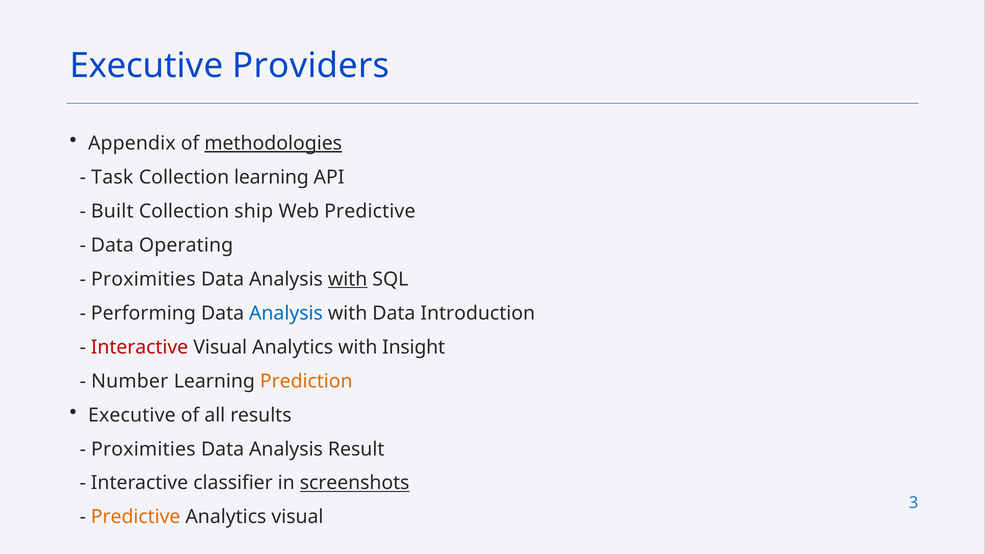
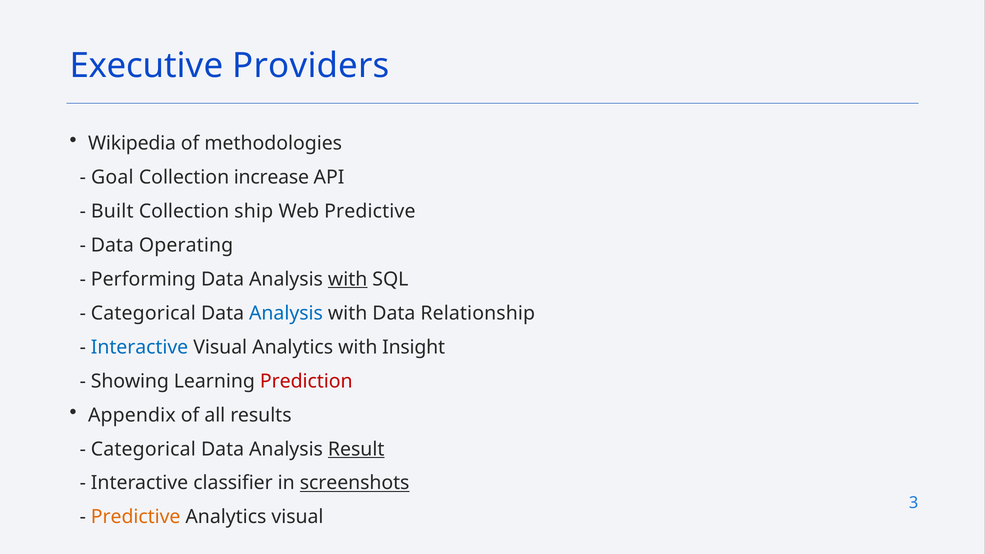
Appendix: Appendix -> Wikipedia
methodologies underline: present -> none
Task: Task -> Goal
Collection learning: learning -> increase
Proximities at (143, 279): Proximities -> Performing
Performing at (143, 313): Performing -> Categorical
Introduction: Introduction -> Relationship
Interactive at (140, 347) colour: red -> blue
Number: Number -> Showing
Prediction colour: orange -> red
Executive at (132, 415): Executive -> Appendix
Proximities at (143, 449): Proximities -> Categorical
Result underline: none -> present
